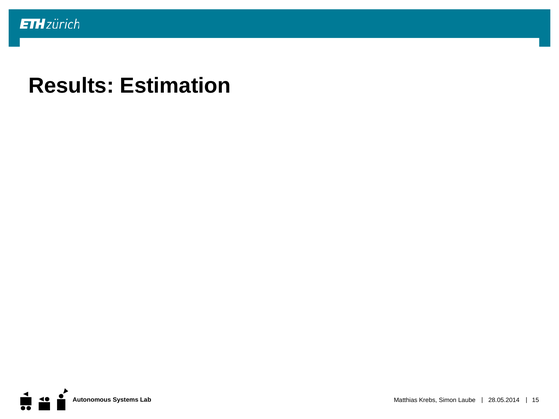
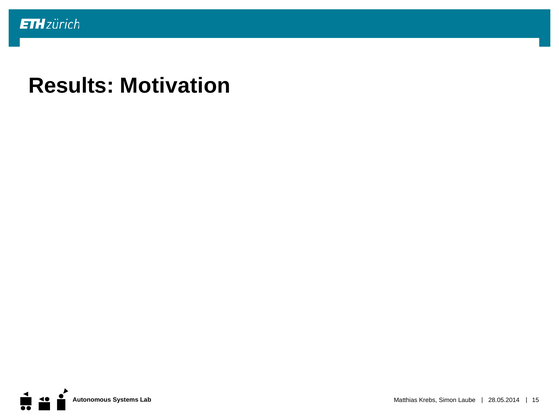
Estimation: Estimation -> Motivation
